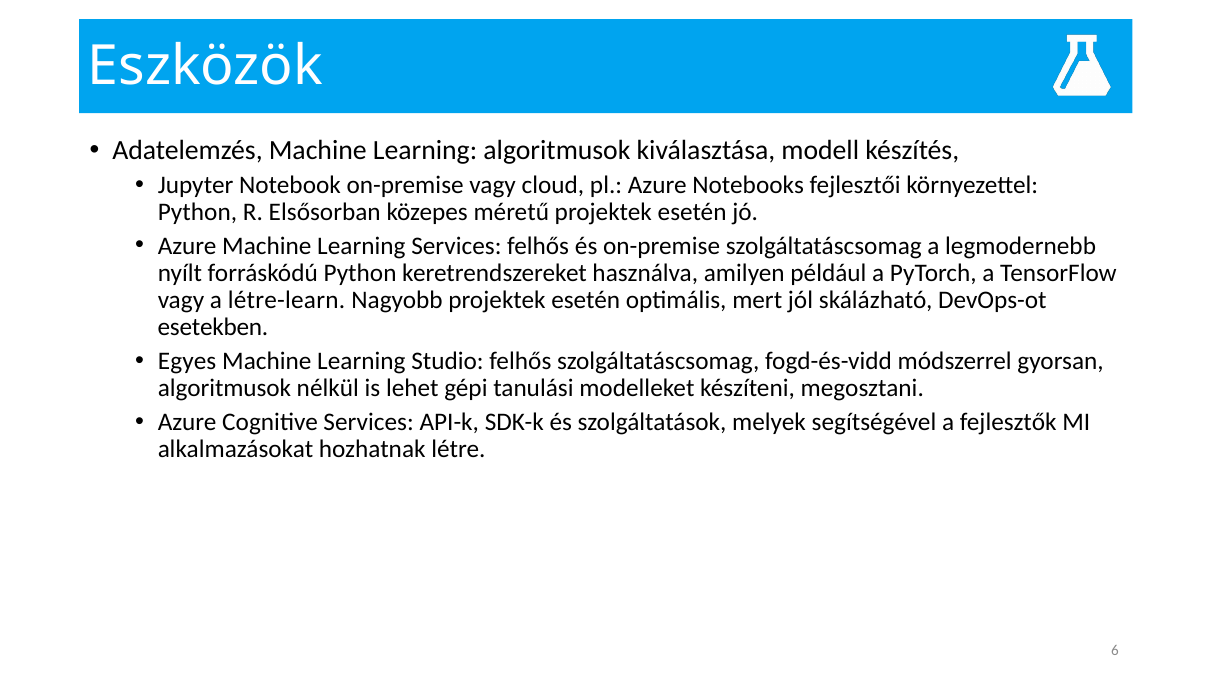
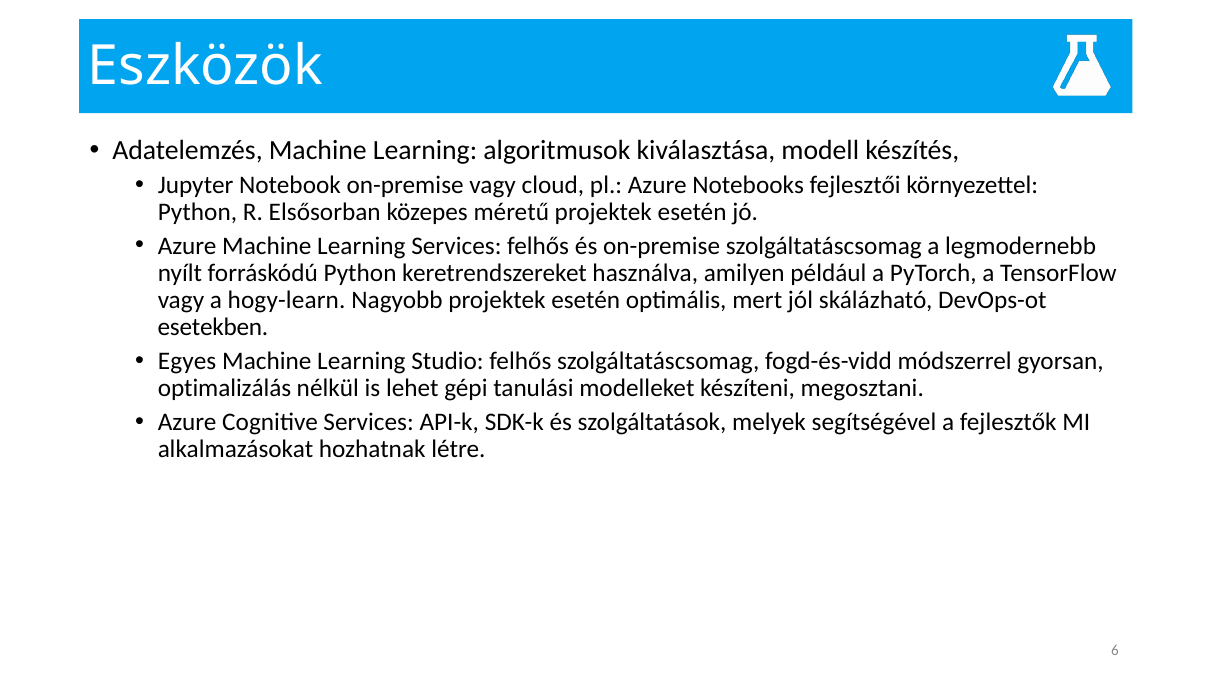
létre-learn: létre-learn -> hogy-learn
algoritmusok at (224, 388): algoritmusok -> optimalizálás
